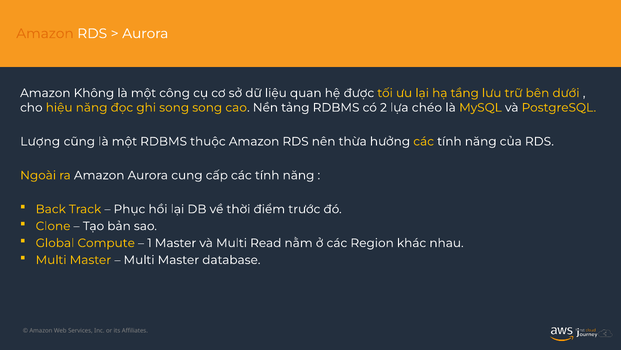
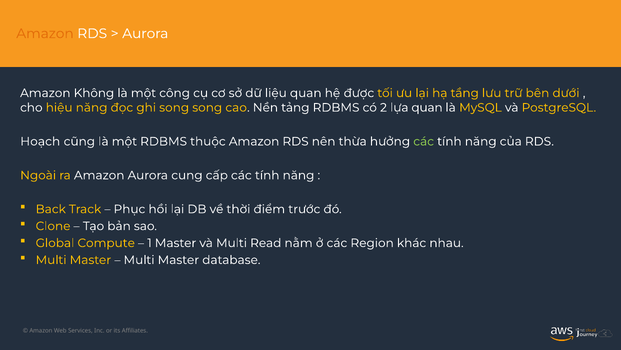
lựa chéo: chéo -> quan
Lượng: Lượng -> Hoạch
các at (424, 141) colour: yellow -> light green
